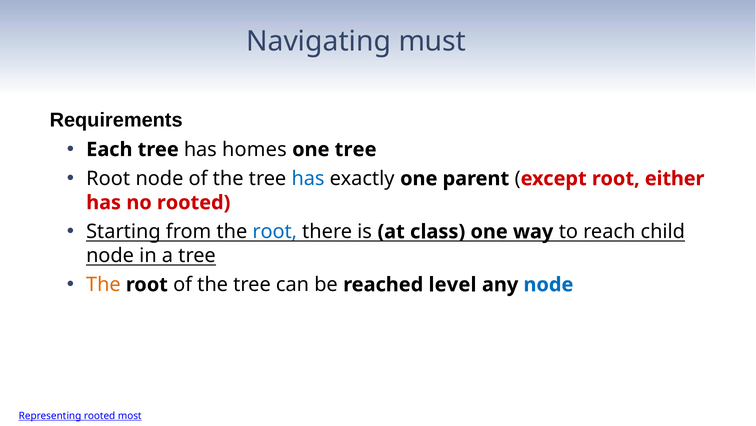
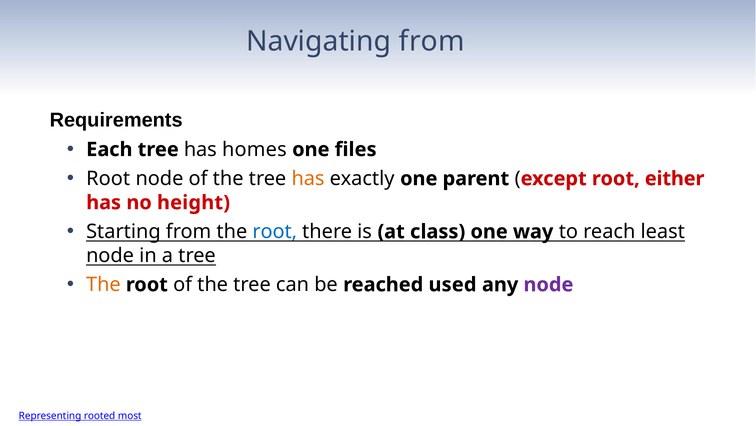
Navigating must: must -> from
one tree: tree -> files
has at (308, 178) colour: blue -> orange
no rooted: rooted -> height
child: child -> least
level: level -> used
node at (548, 284) colour: blue -> purple
